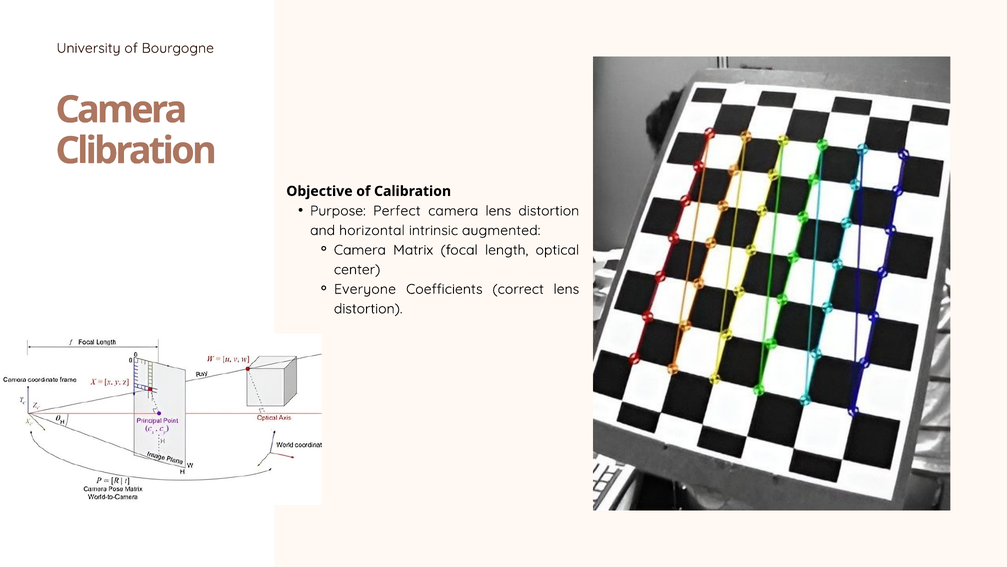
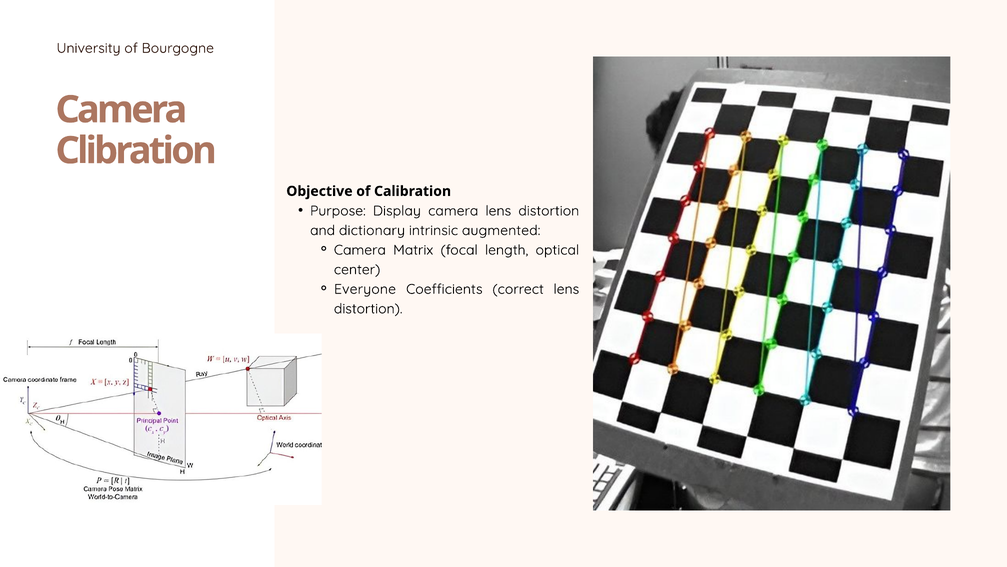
Perfect: Perfect -> Display
horizontal: horizontal -> dictionary
